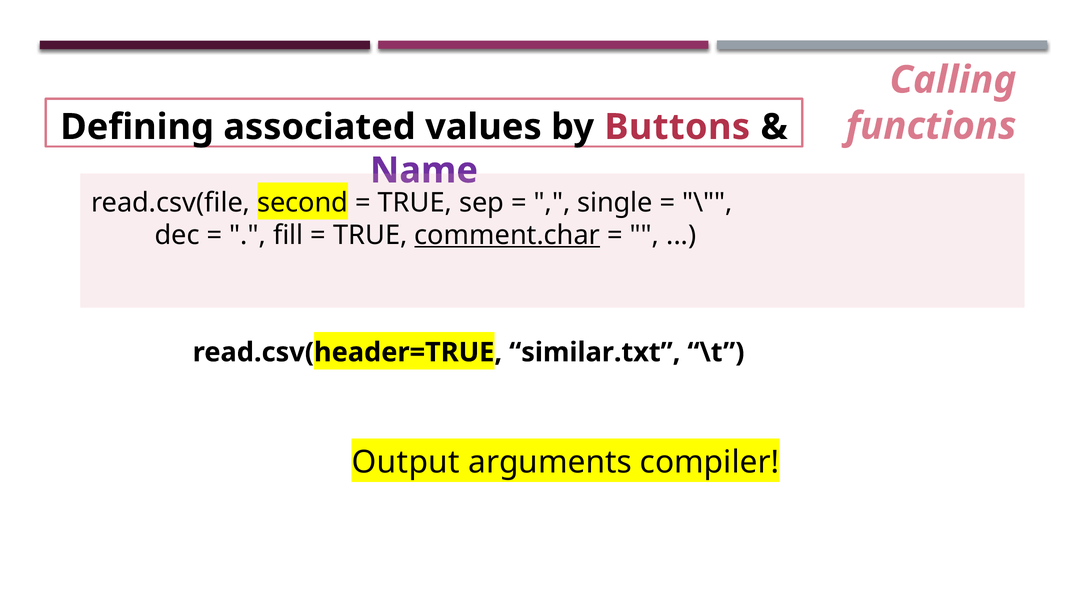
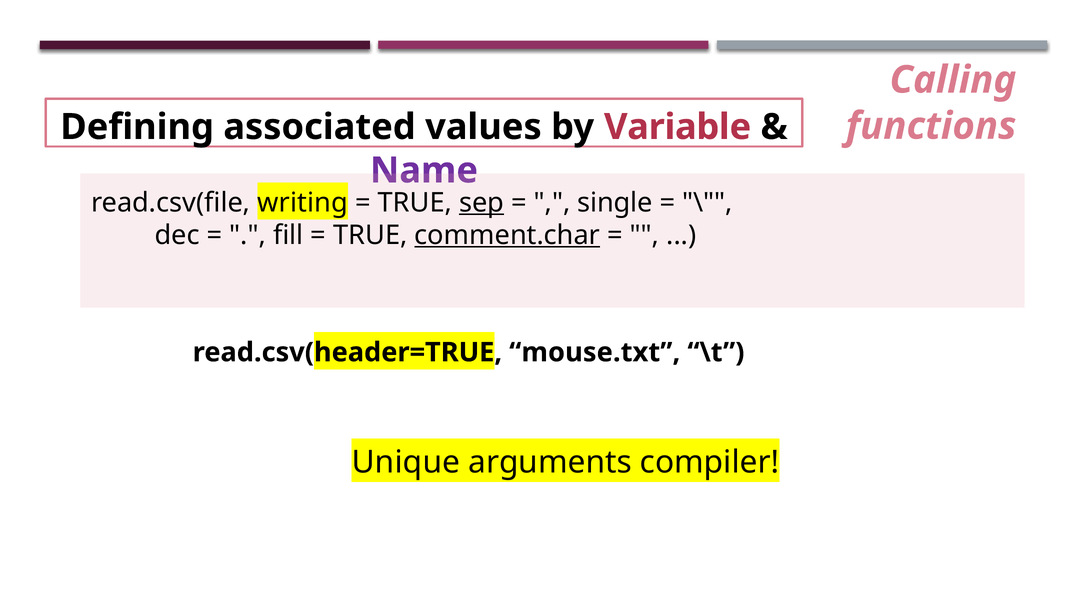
Buttons: Buttons -> Variable
second: second -> writing
sep underline: none -> present
similar.txt: similar.txt -> mouse.txt
Output: Output -> Unique
